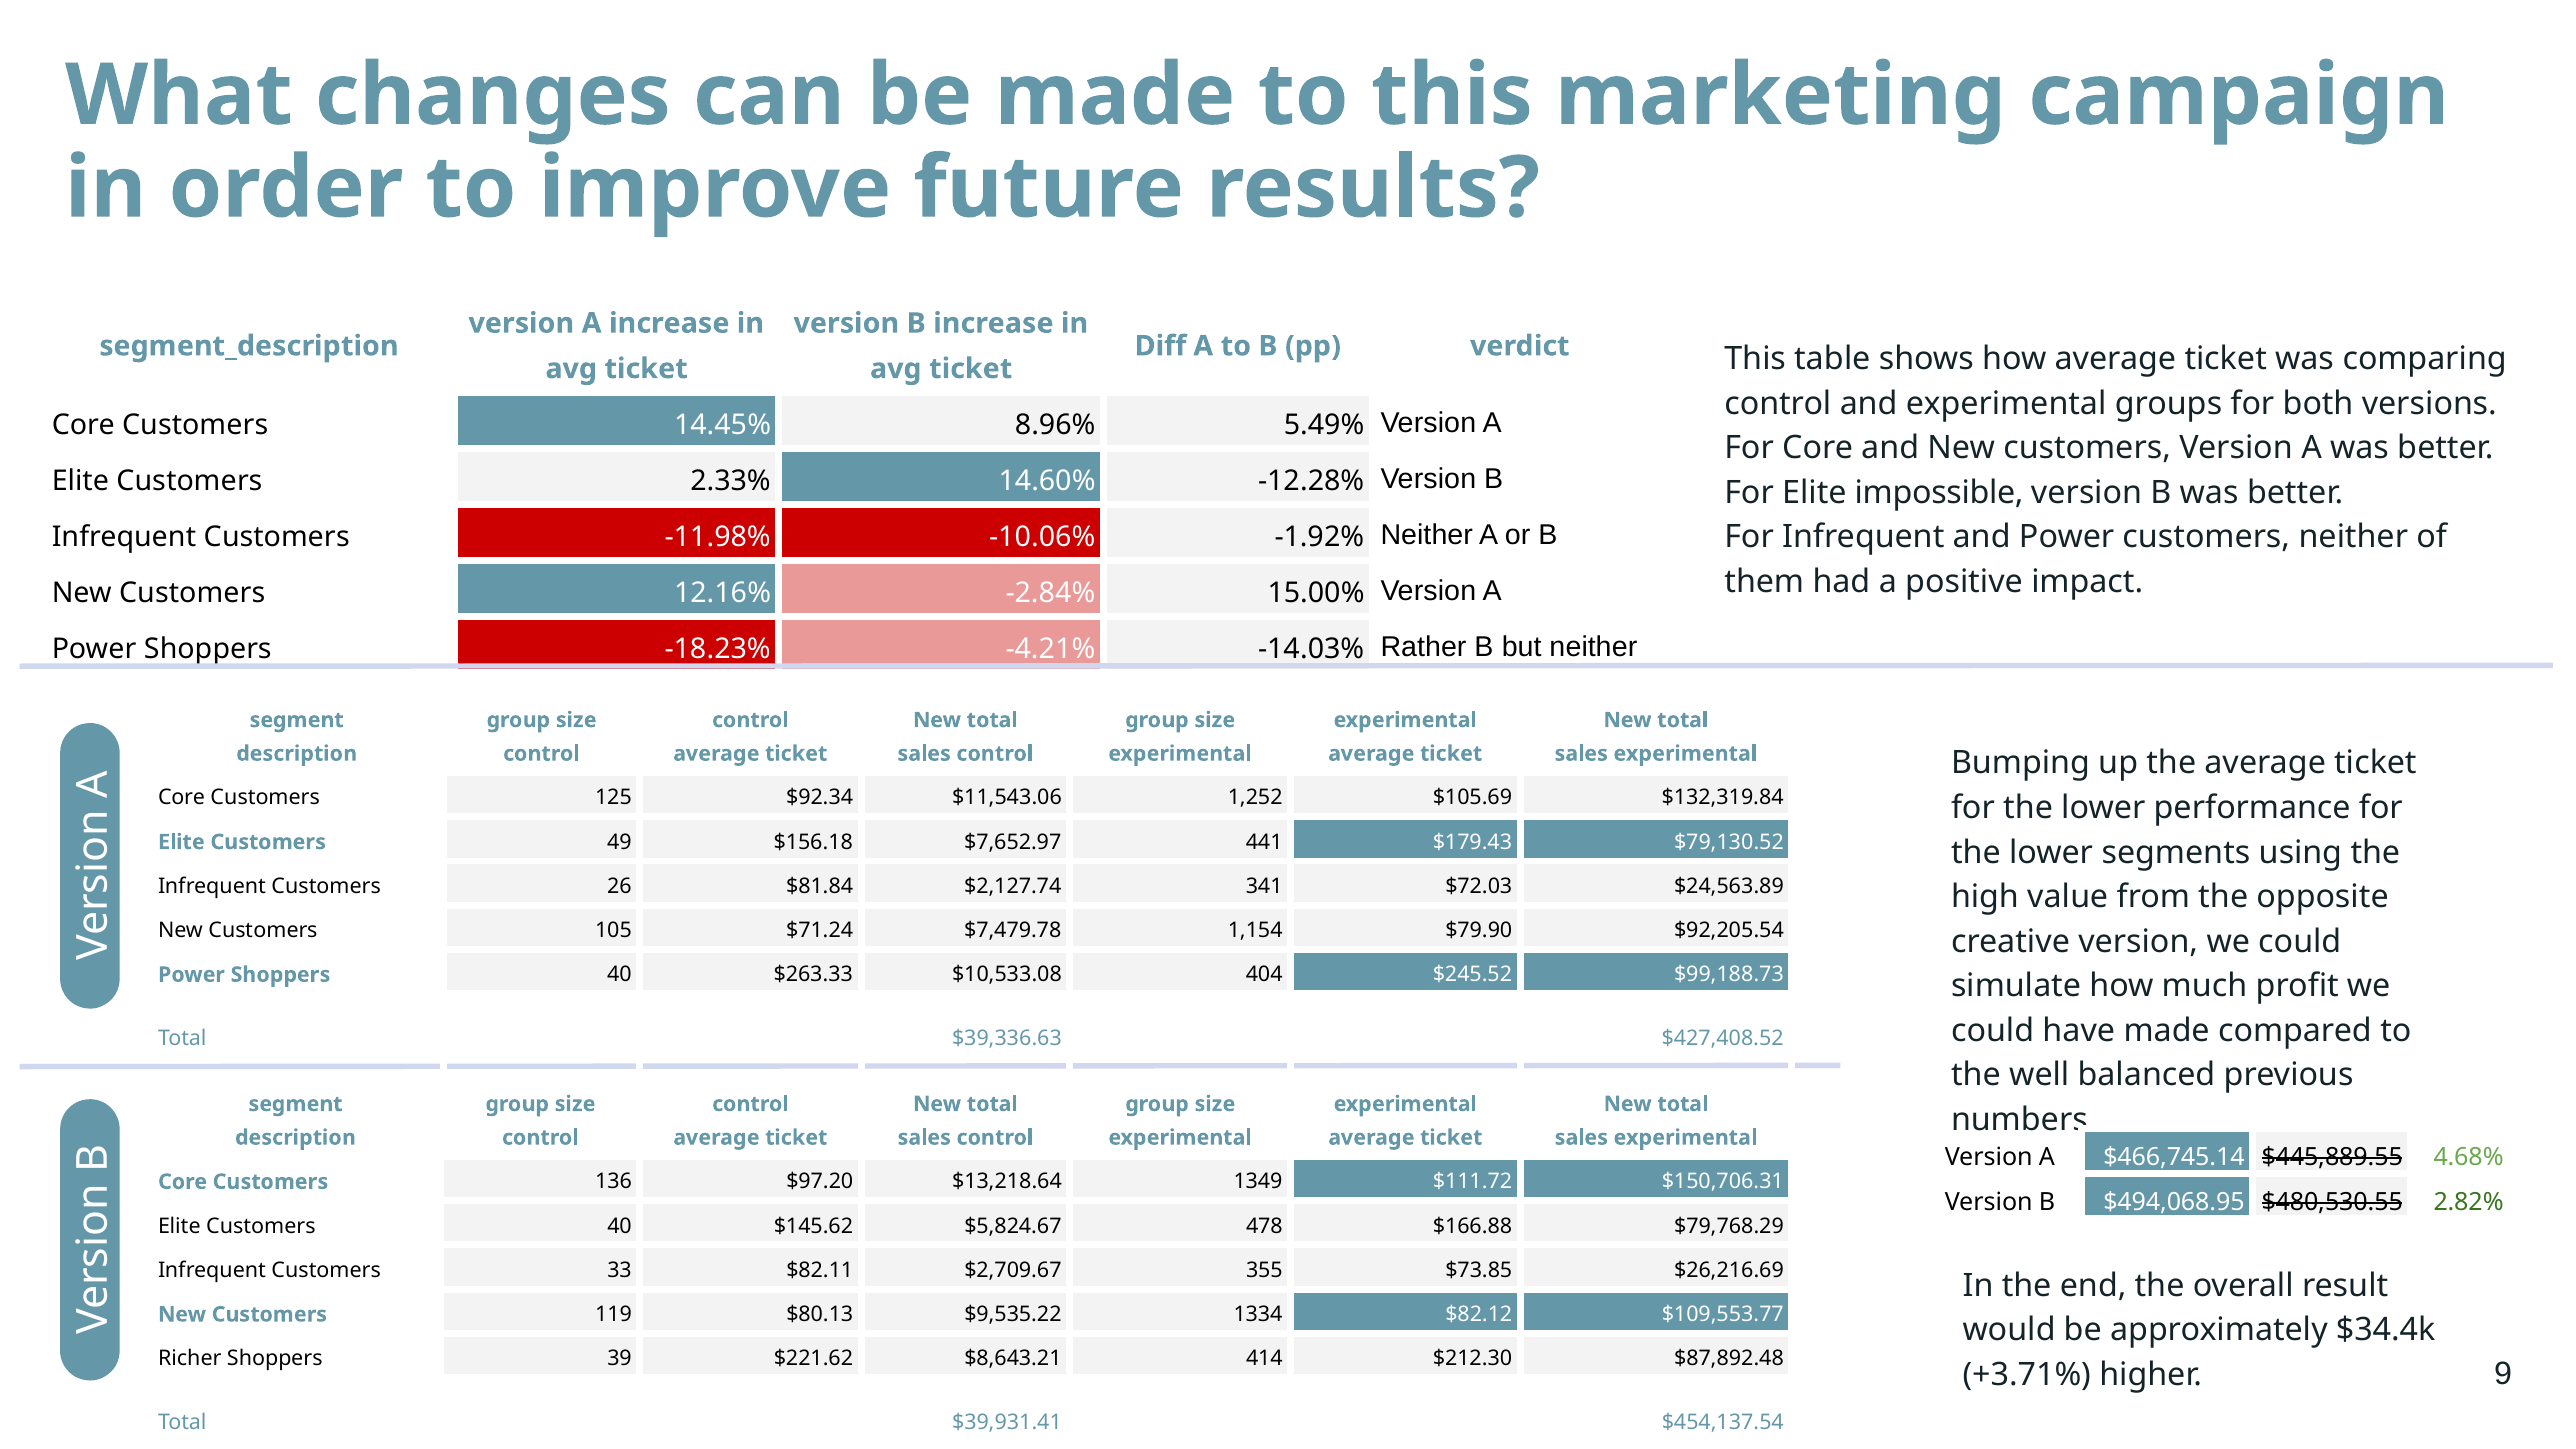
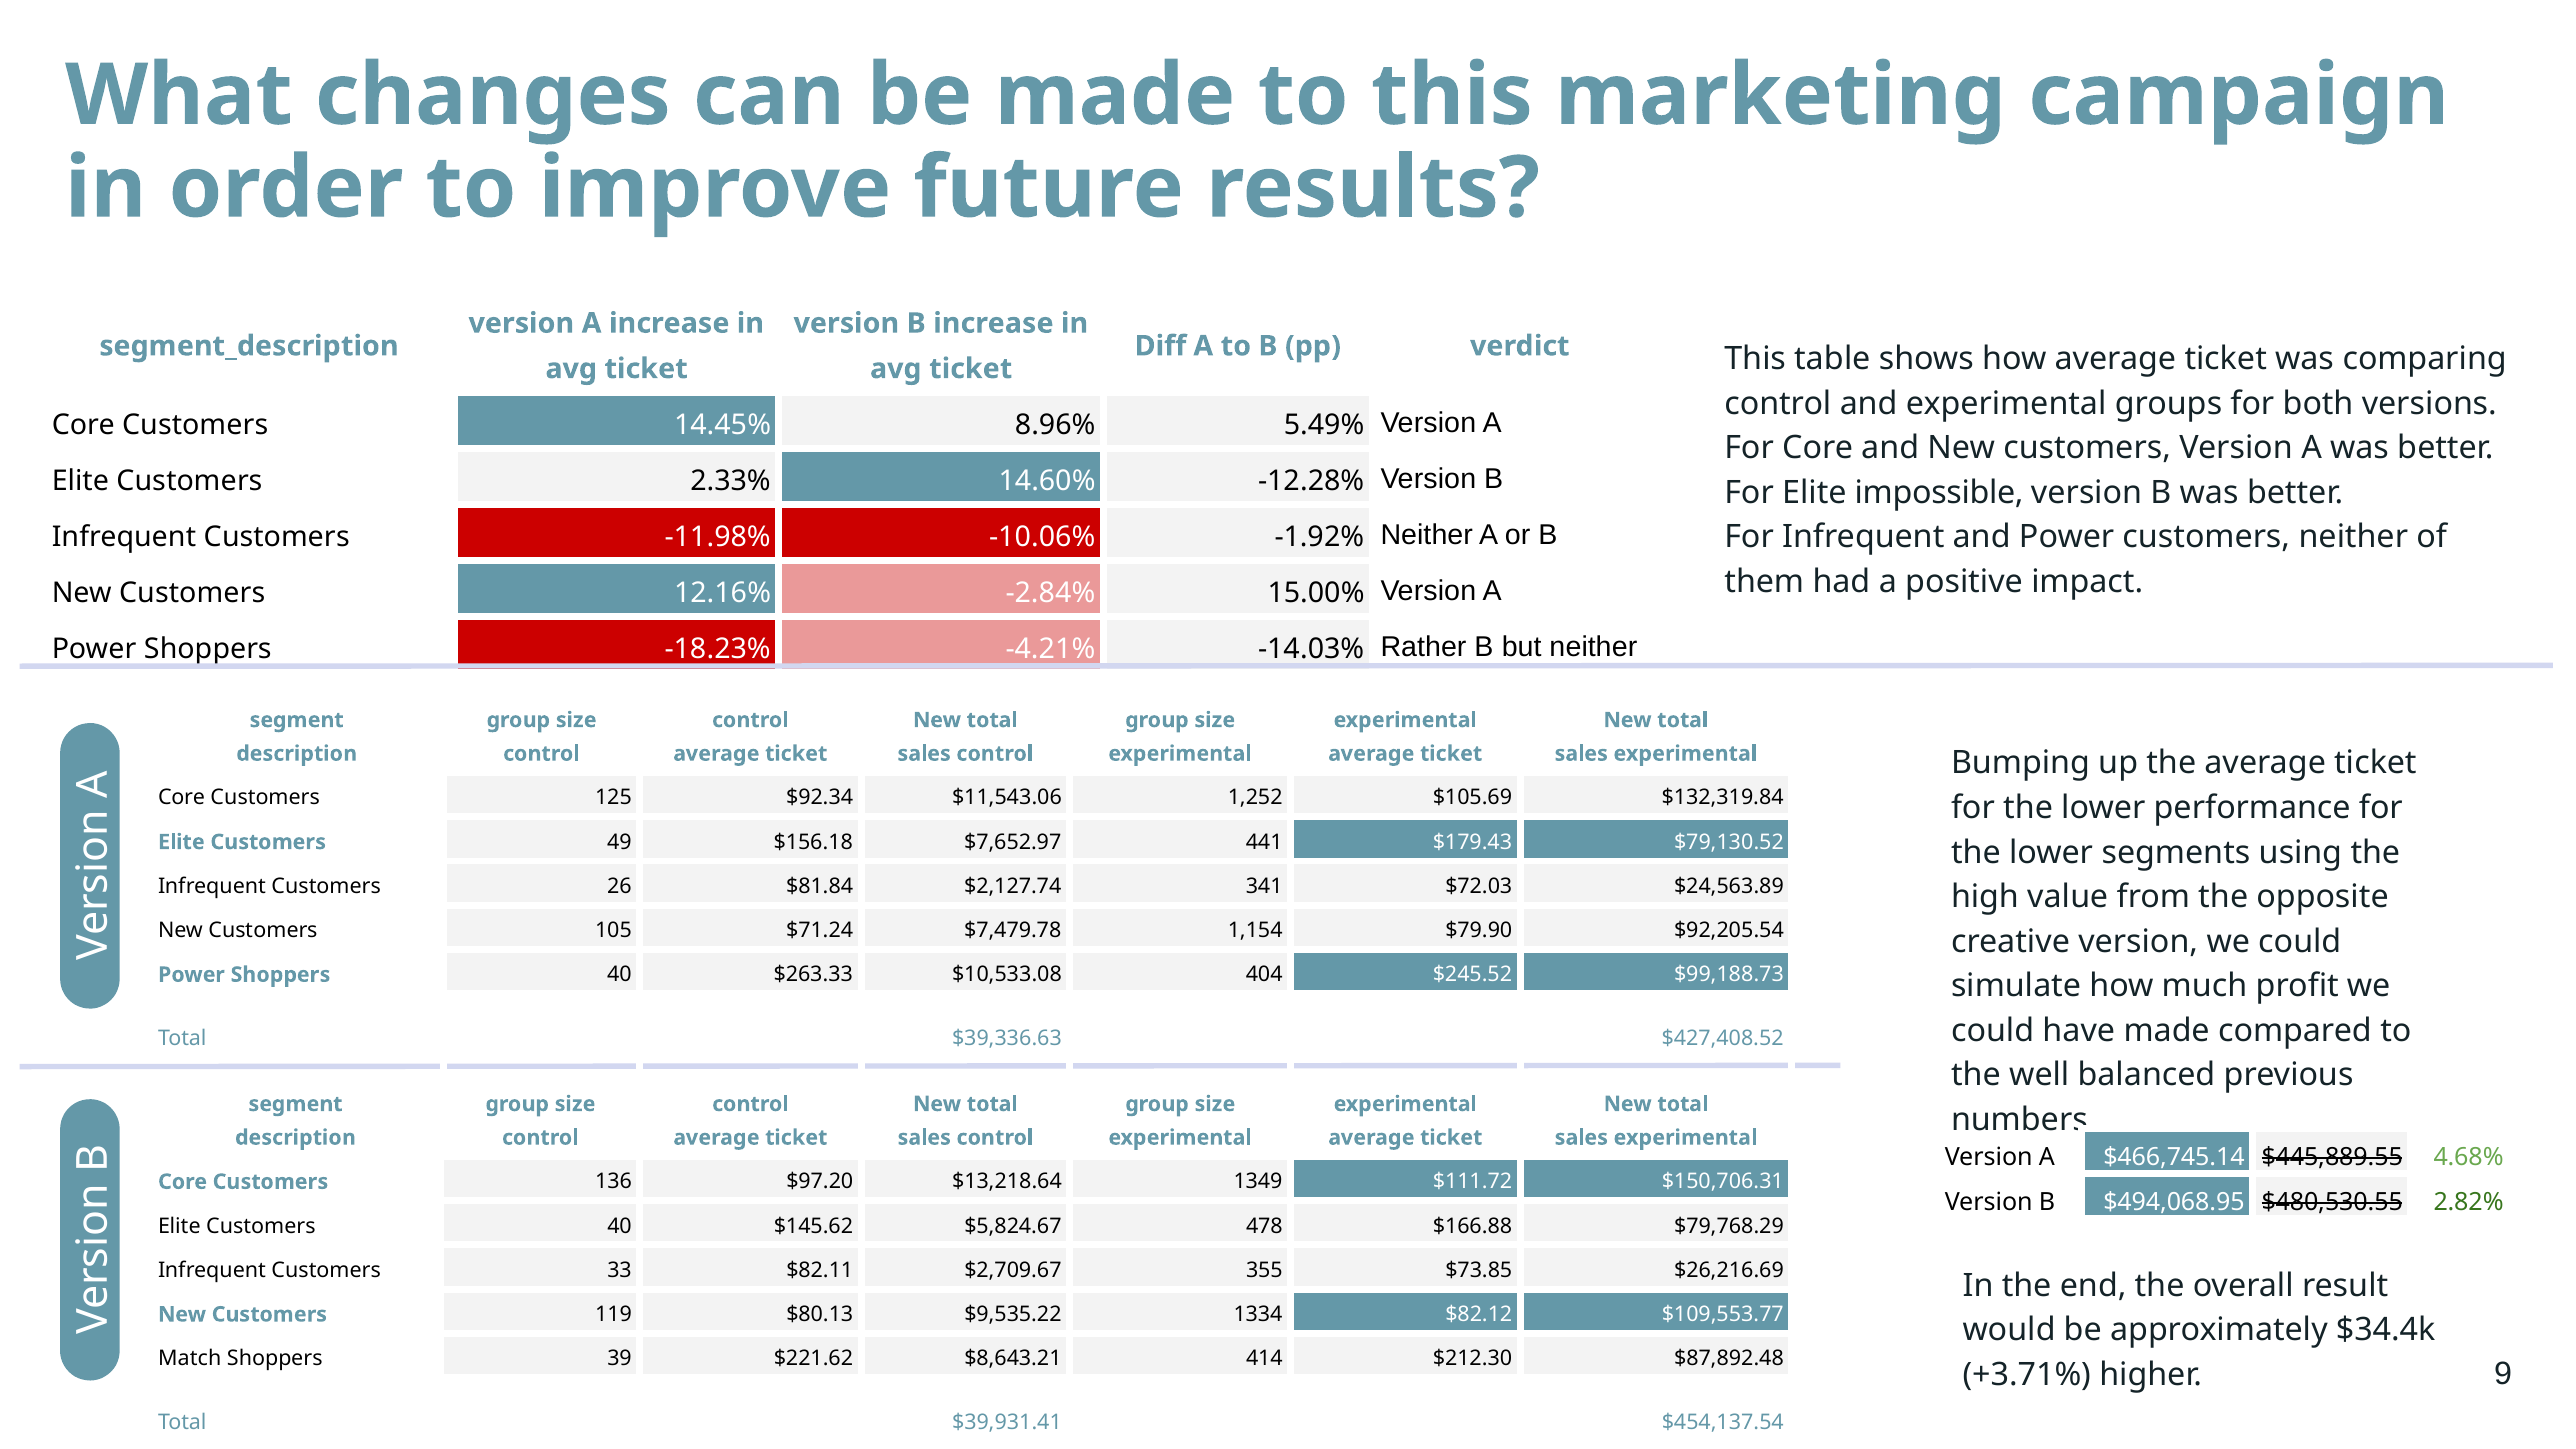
Richer: Richer -> Match
